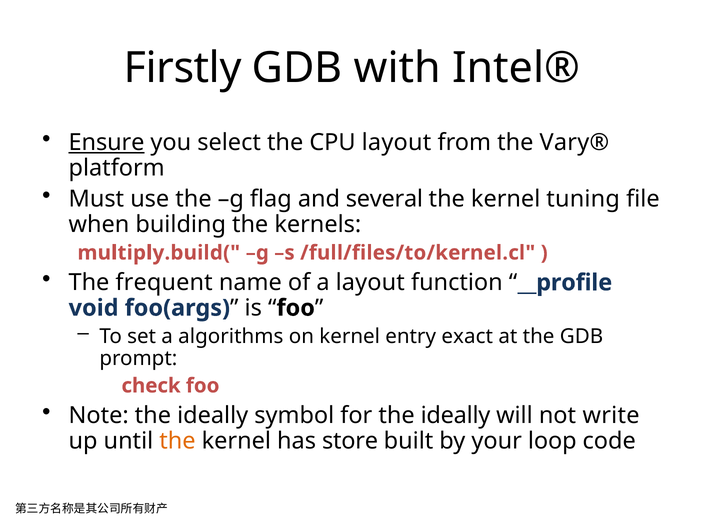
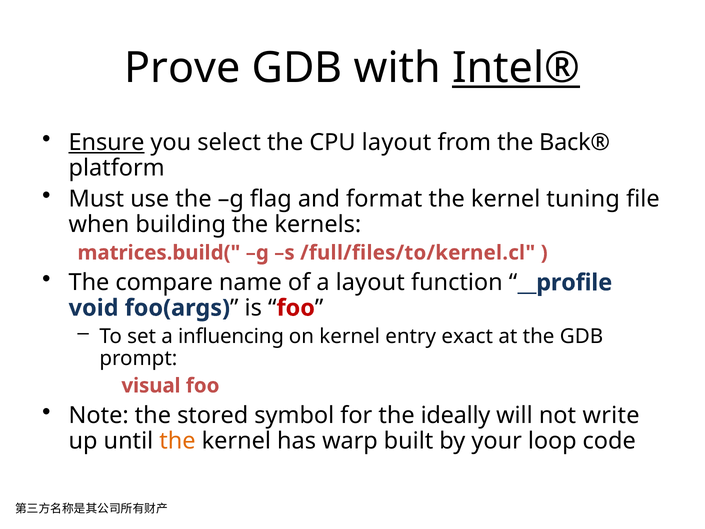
Firstly: Firstly -> Prove
Intel® underline: none -> present
Vary®: Vary® -> Back®
several: several -> format
multiply.build(: multiply.build( -> matrices.build(
frequent: frequent -> compare
foo at (296, 308) colour: black -> red
algorithms: algorithms -> influencing
check: check -> visual
Note the ideally: ideally -> stored
store: store -> warp
